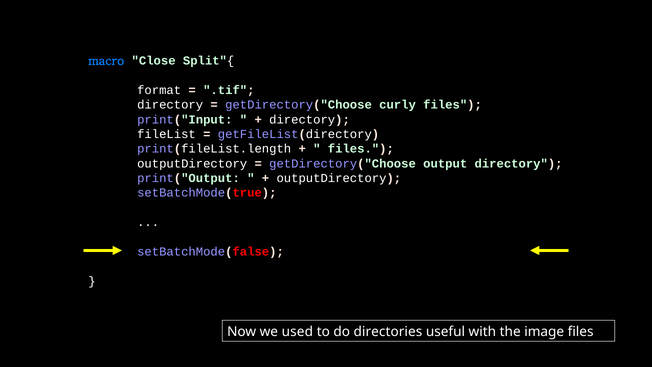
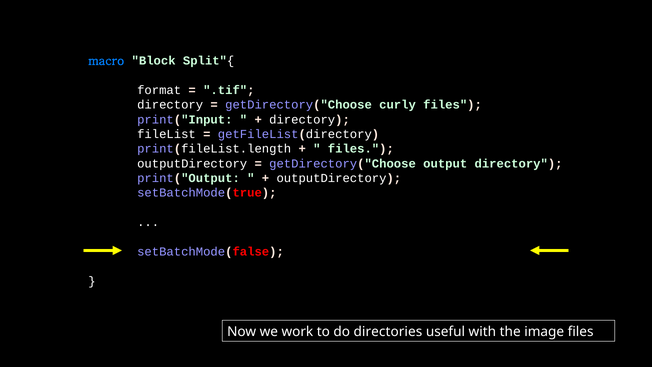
Close: Close -> Block
used: used -> work
